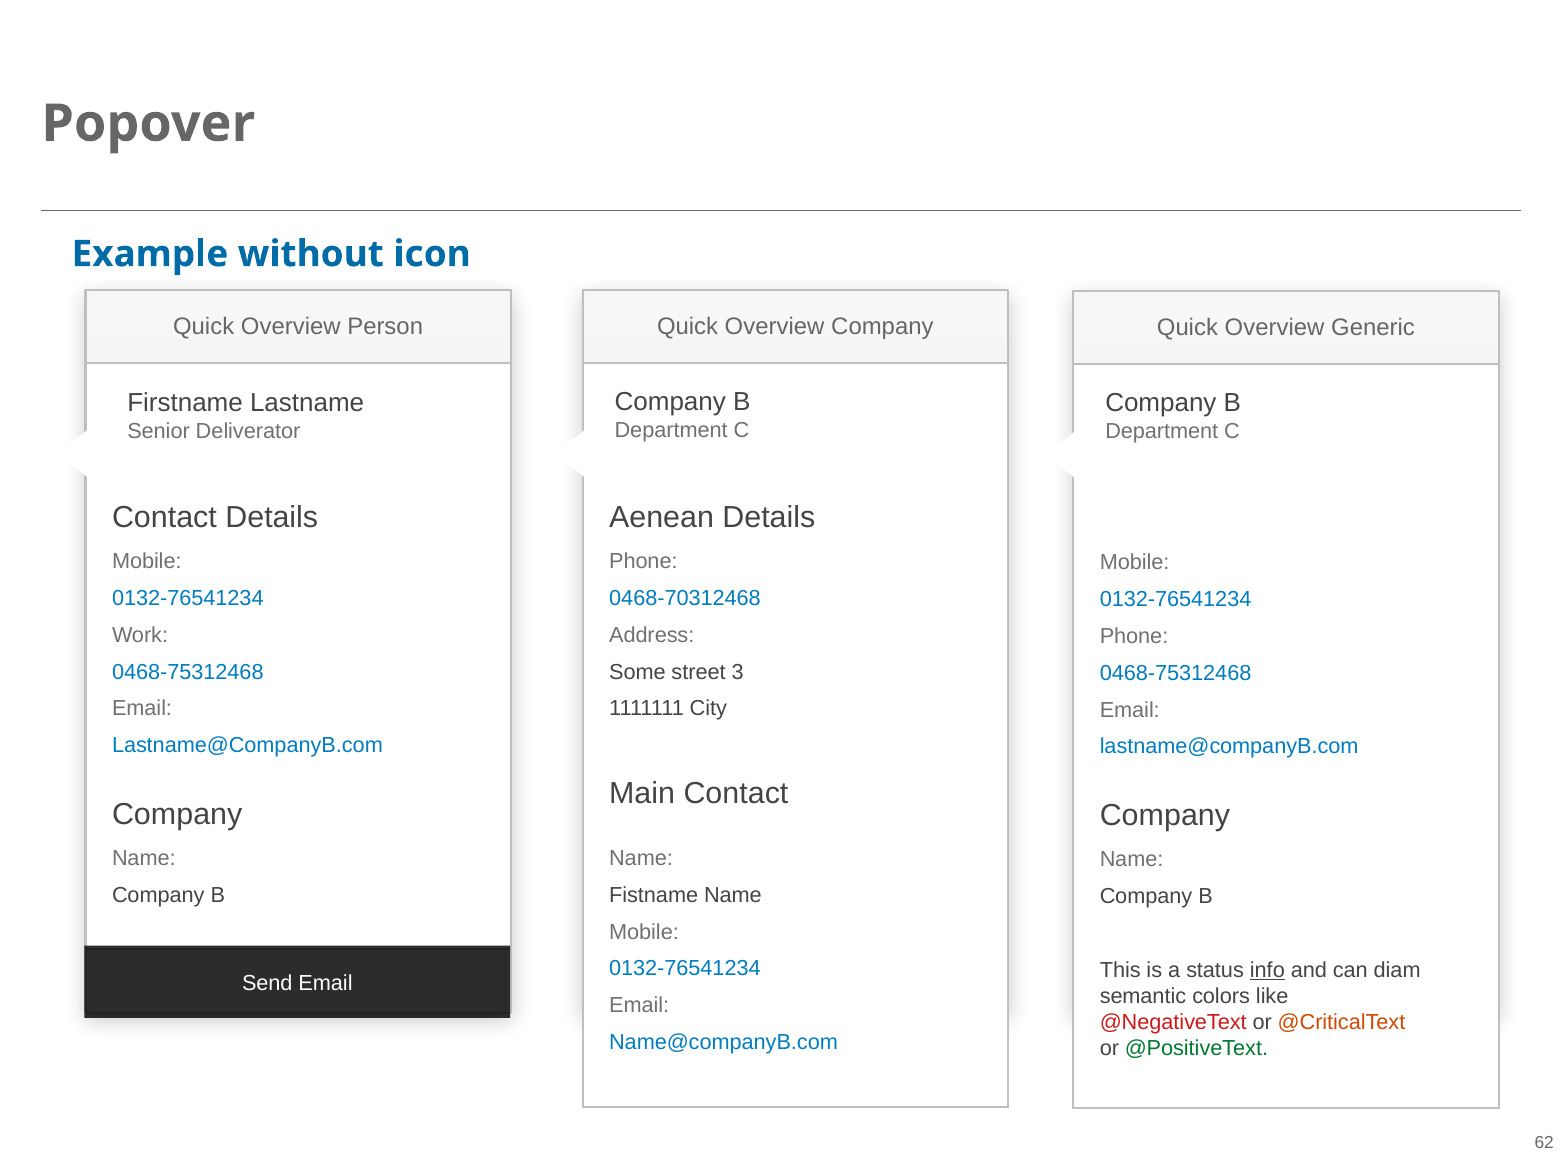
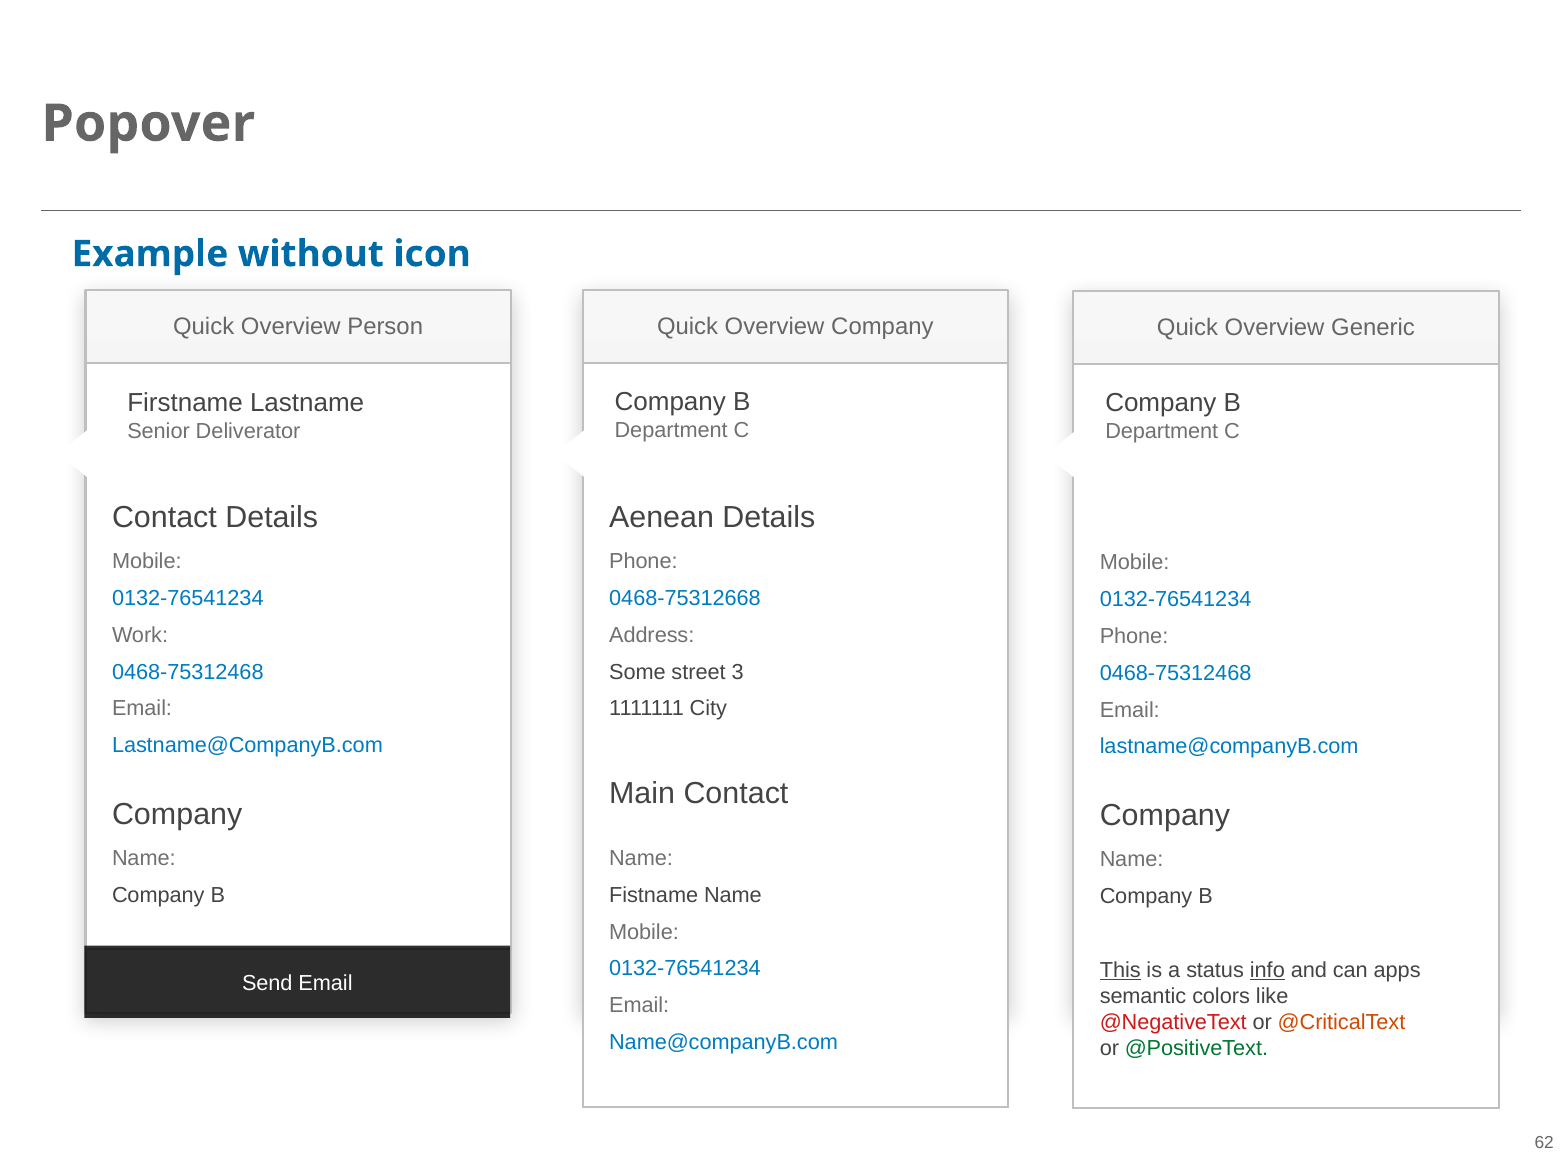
0468-70312468: 0468-70312468 -> 0468-75312668
This underline: none -> present
diam: diam -> apps
